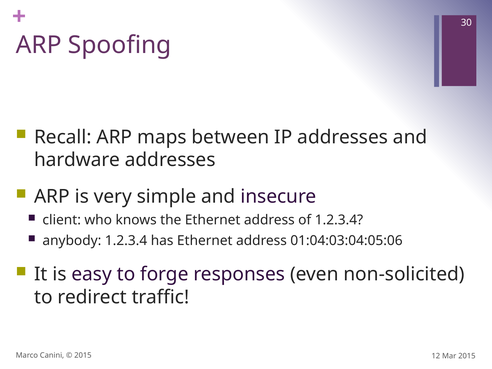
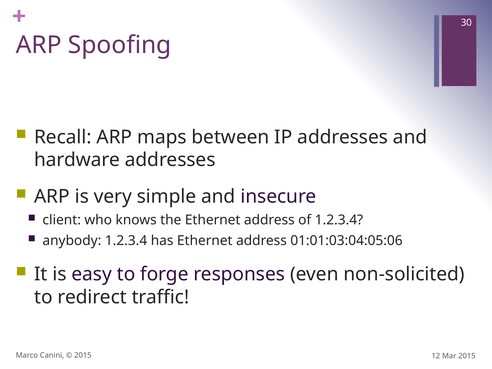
01:04:03:04:05:06: 01:04:03:04:05:06 -> 01:01:03:04:05:06
